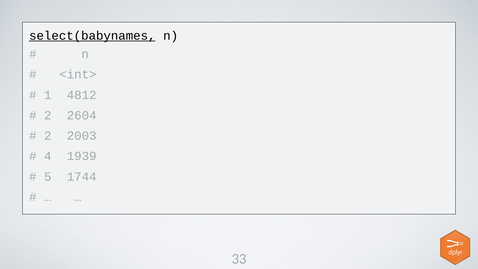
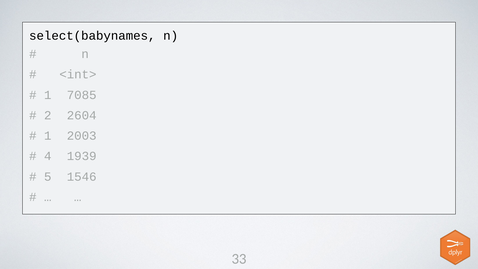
select(babynames underline: present -> none
4812: 4812 -> 7085
2 at (48, 136): 2 -> 1
1744: 1744 -> 1546
